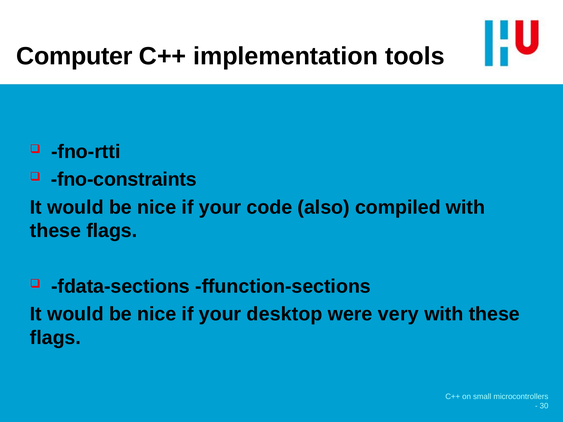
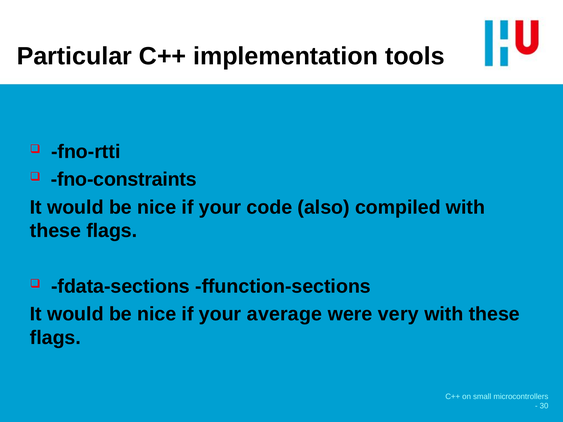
Computer: Computer -> Particular
desktop: desktop -> average
